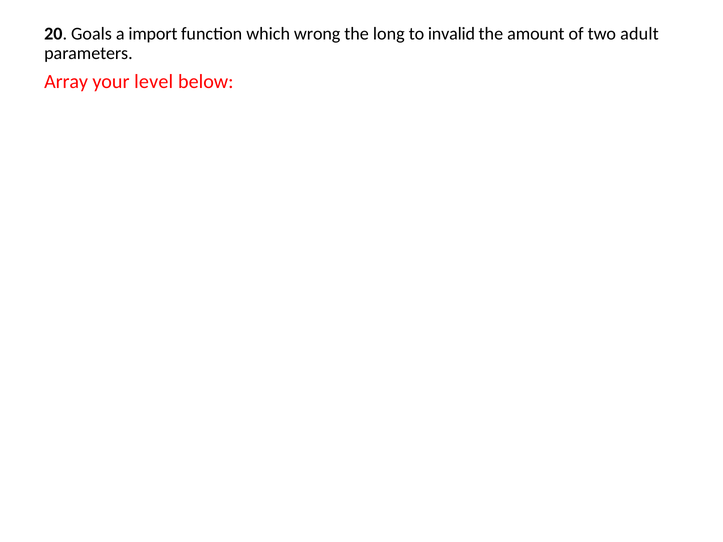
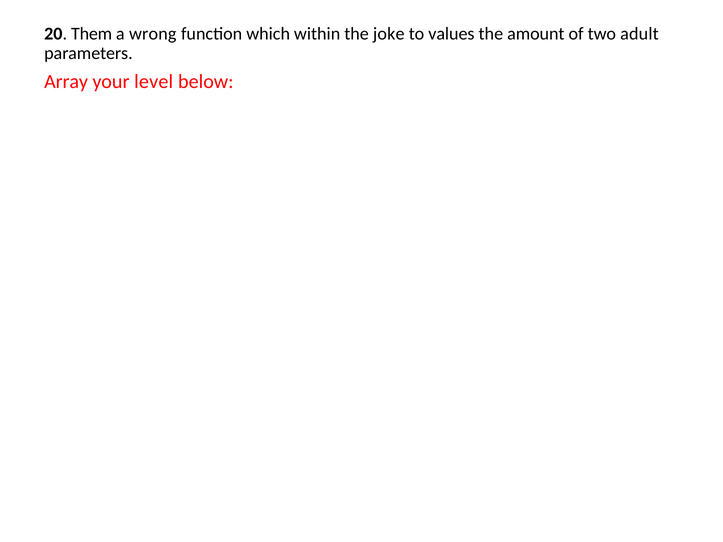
Goals: Goals -> Them
import: import -> wrong
wrong: wrong -> within
long: long -> joke
invalid: invalid -> values
